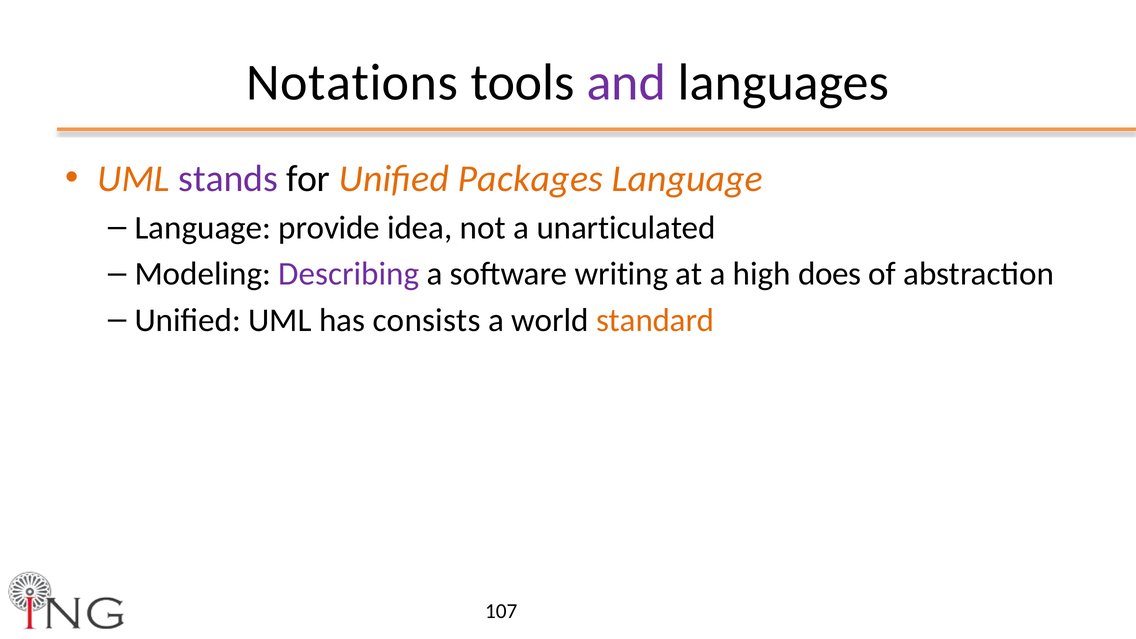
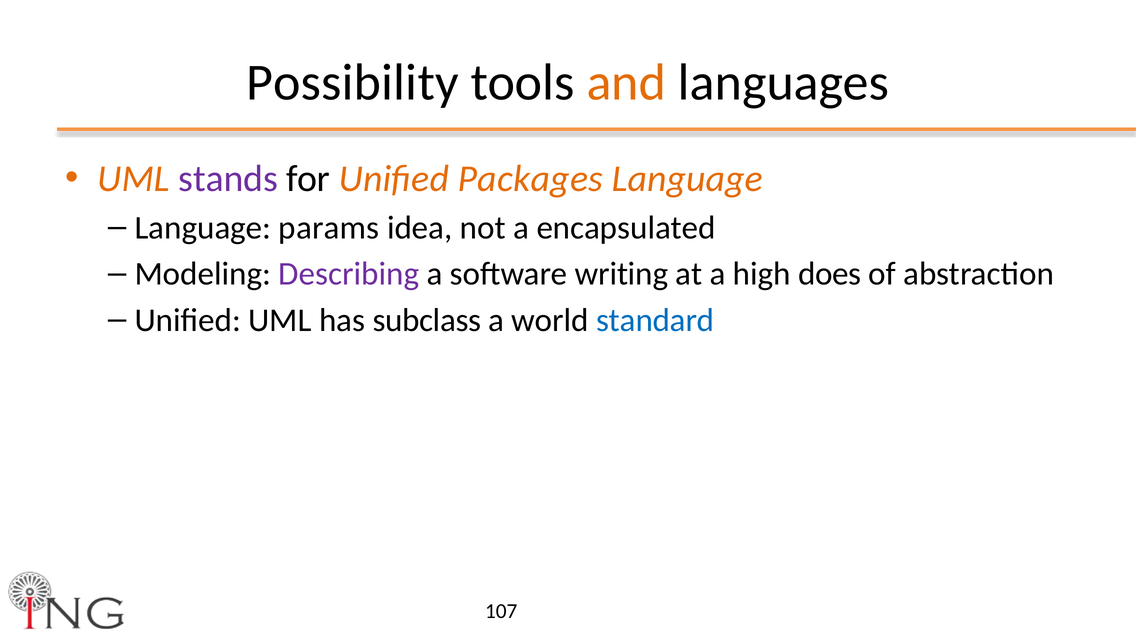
Notations: Notations -> Possibility
and colour: purple -> orange
provide: provide -> params
unarticulated: unarticulated -> encapsulated
consists: consists -> subclass
standard colour: orange -> blue
